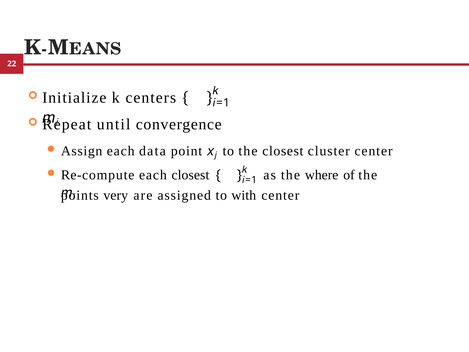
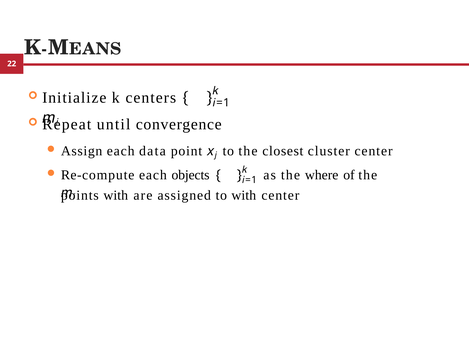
each closest: closest -> objects
very at (116, 195): very -> with
